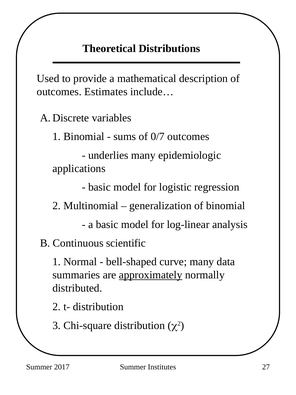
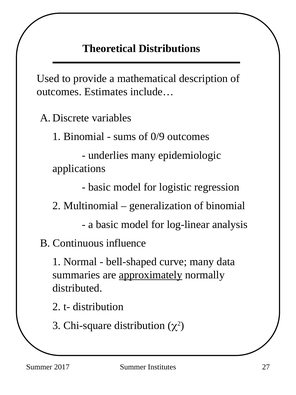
0/7: 0/7 -> 0/9
scientific: scientific -> influence
